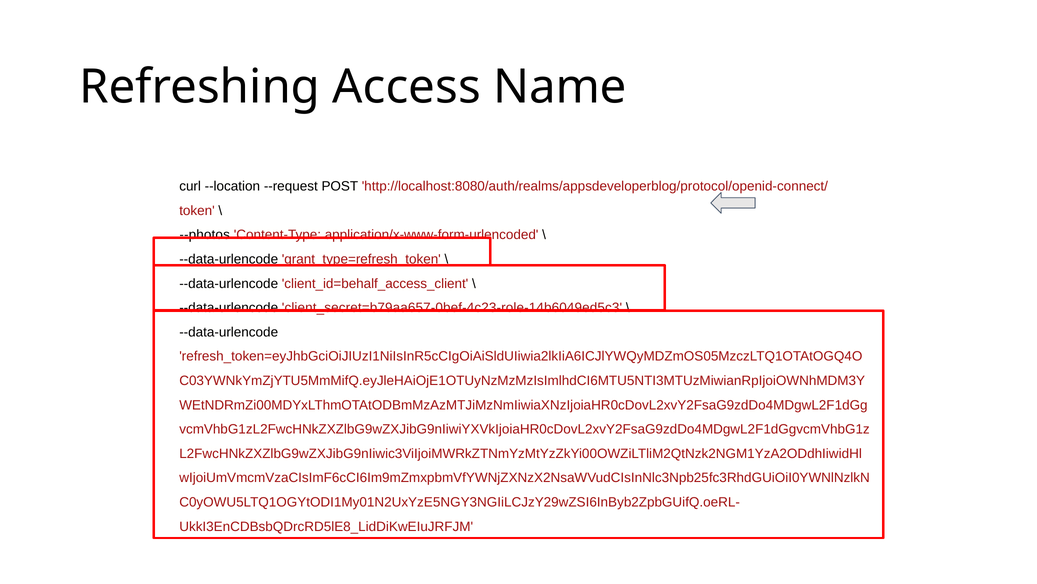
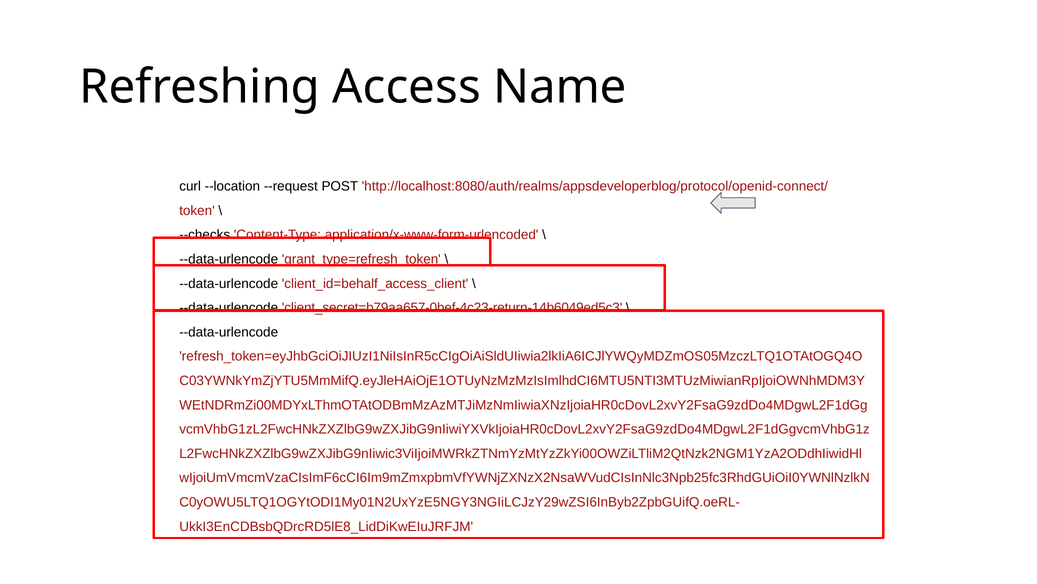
--photos: --photos -> --checks
client_secret=b79aa657-0bef-4c23-role-14b6049ed5c3: client_secret=b79aa657-0bef-4c23-role-14b6049ed5c3 -> client_secret=b79aa657-0bef-4c23-return-14b6049ed5c3
